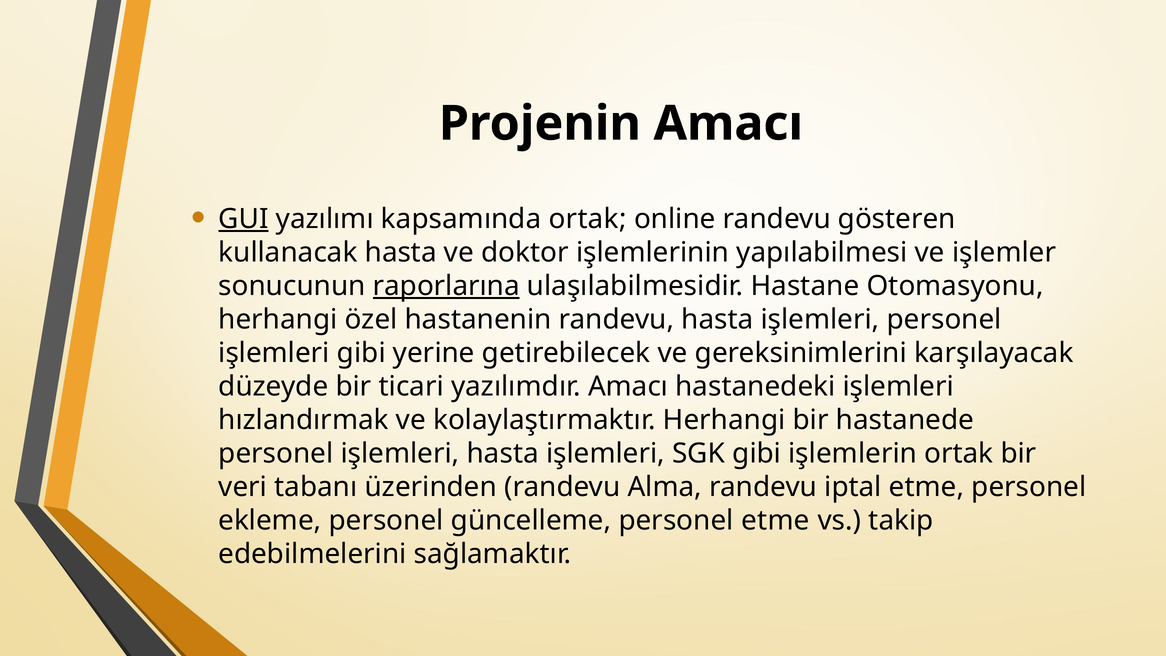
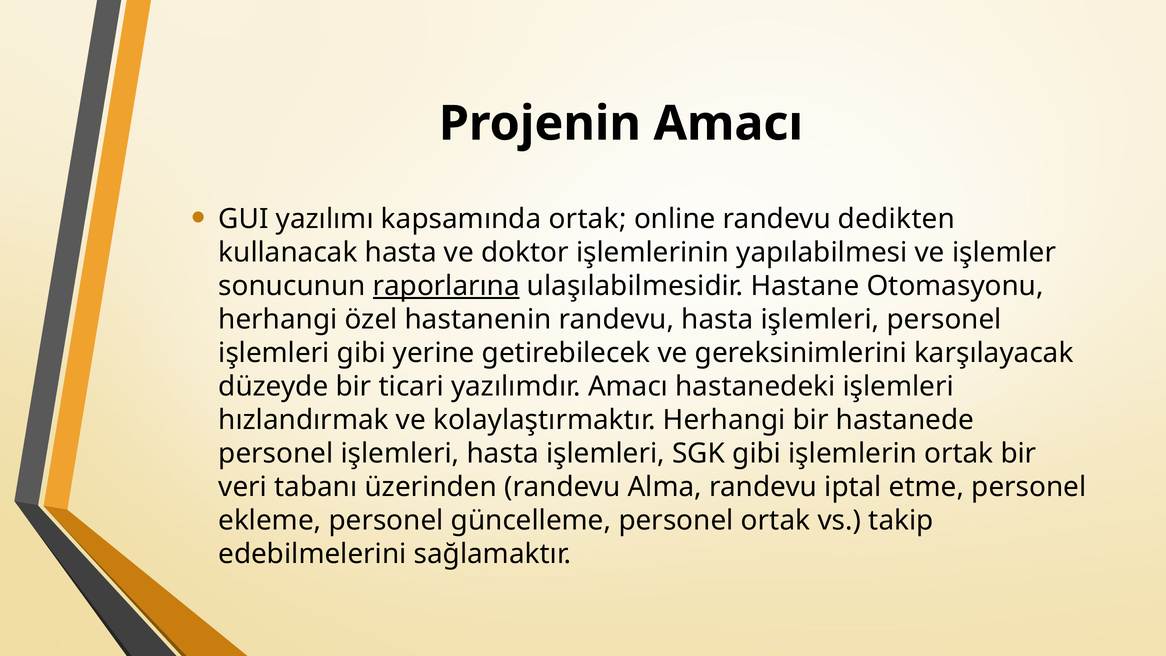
GUI underline: present -> none
gösteren: gösteren -> dedikten
personel etme: etme -> ortak
